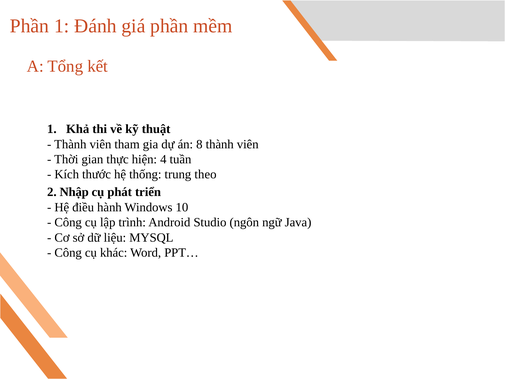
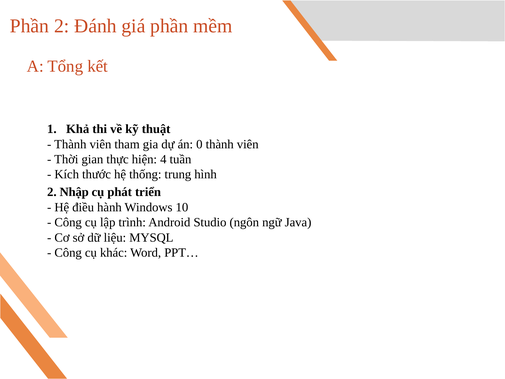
Phần 1: 1 -> 2
8: 8 -> 0
theo: theo -> hình
